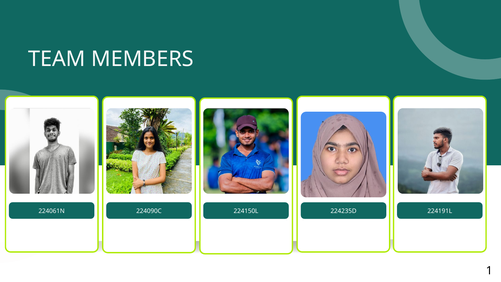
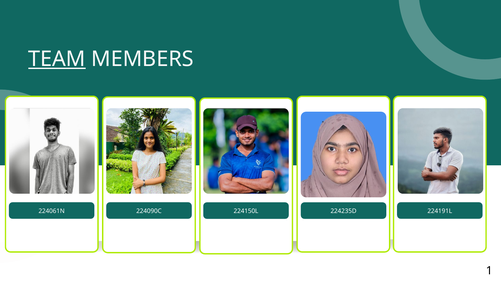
TEAM underline: none -> present
